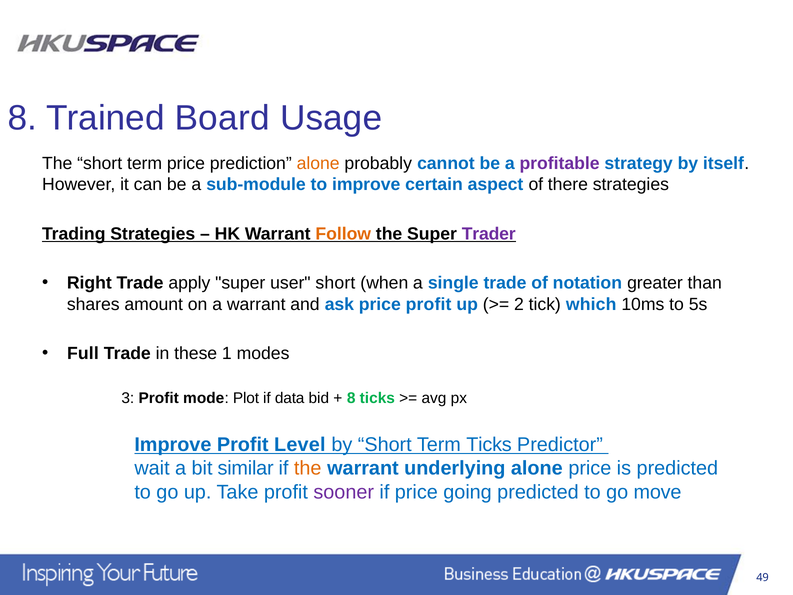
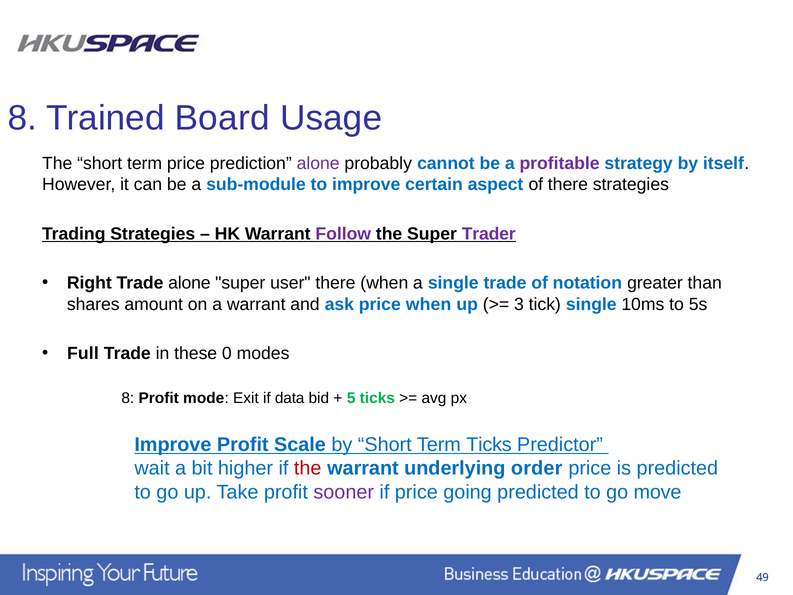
alone at (318, 163) colour: orange -> purple
Follow colour: orange -> purple
Trade apply: apply -> alone
user short: short -> there
price profit: profit -> when
2: 2 -> 3
tick which: which -> single
1: 1 -> 0
3 at (128, 398): 3 -> 8
Plot: Plot -> Exit
8 at (351, 398): 8 -> 5
Level: Level -> Scale
similar: similar -> higher
the at (308, 468) colour: orange -> red
underlying alone: alone -> order
